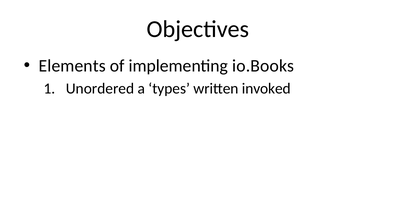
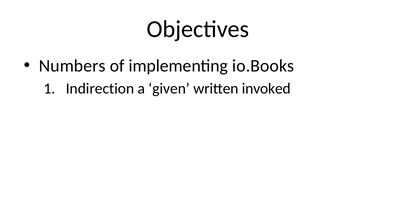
Elements: Elements -> Numbers
Unordered: Unordered -> Indirection
types: types -> given
